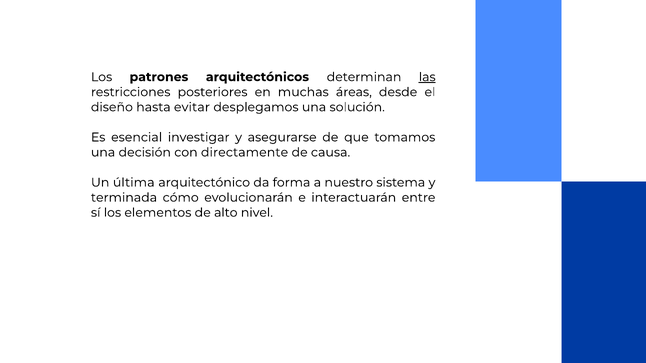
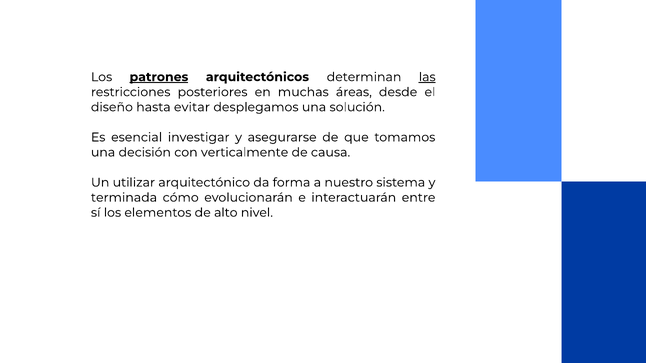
patrones underline: none -> present
directamente: directamente -> verticalmente
última: última -> utilizar
